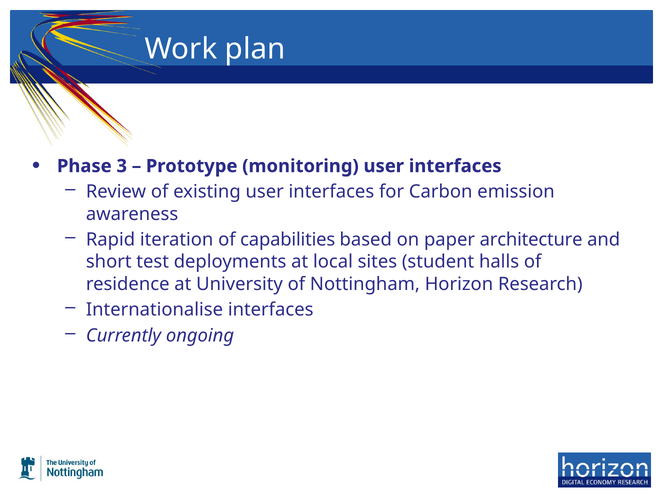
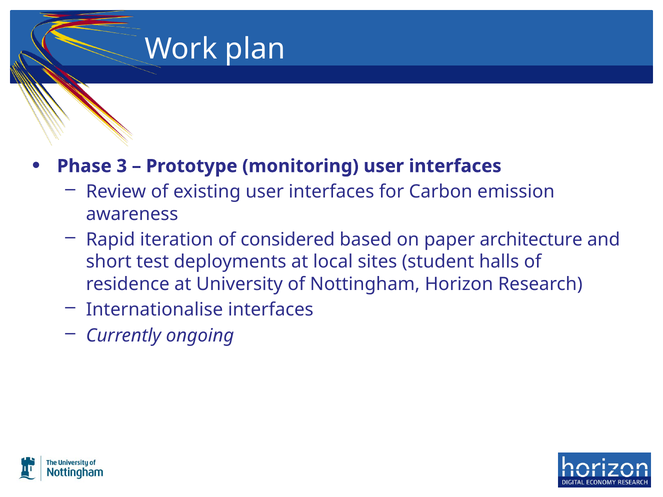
capabilities: capabilities -> considered
